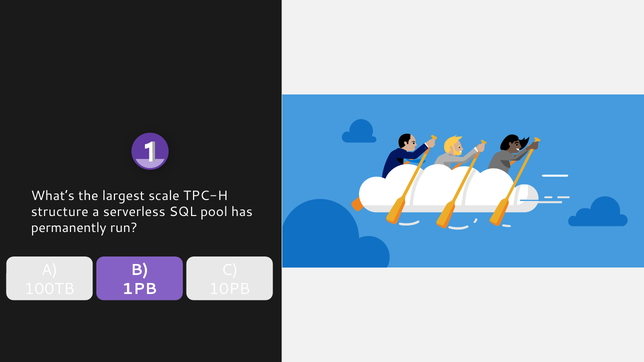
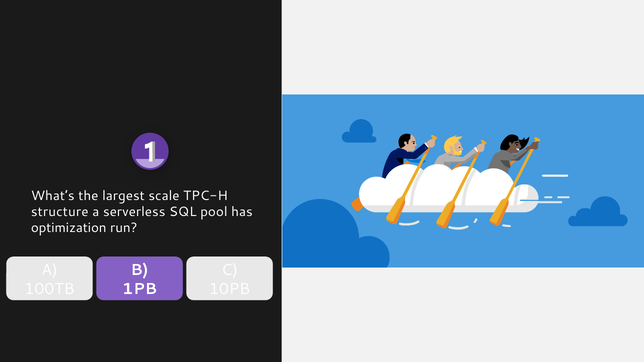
permanently: permanently -> optimization
